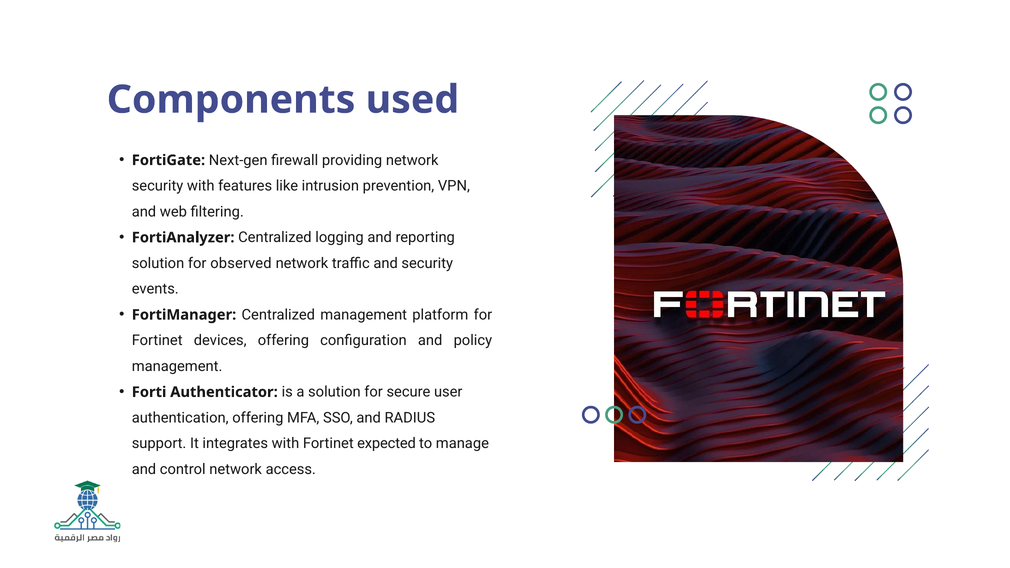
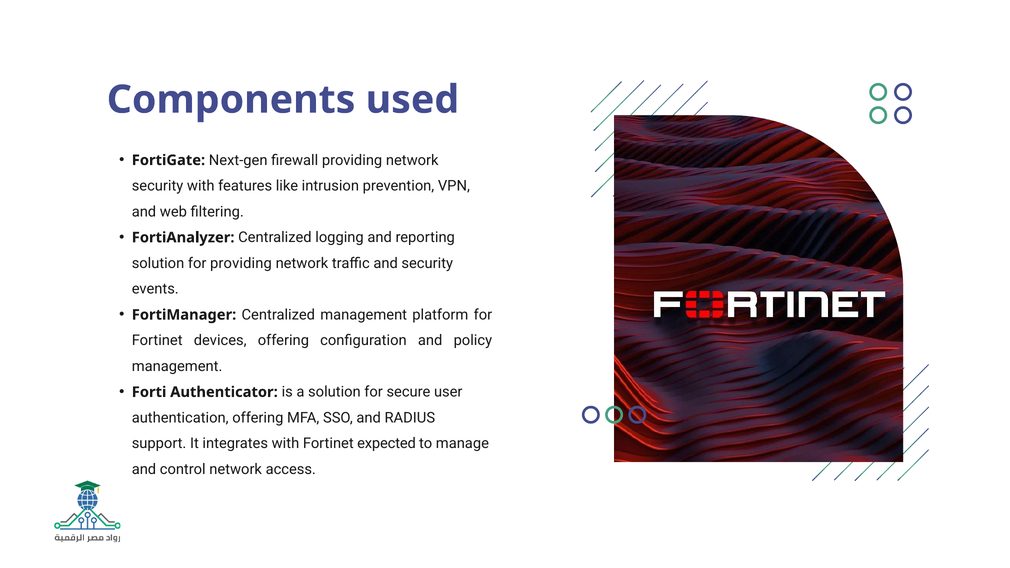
for observed: observed -> providing
